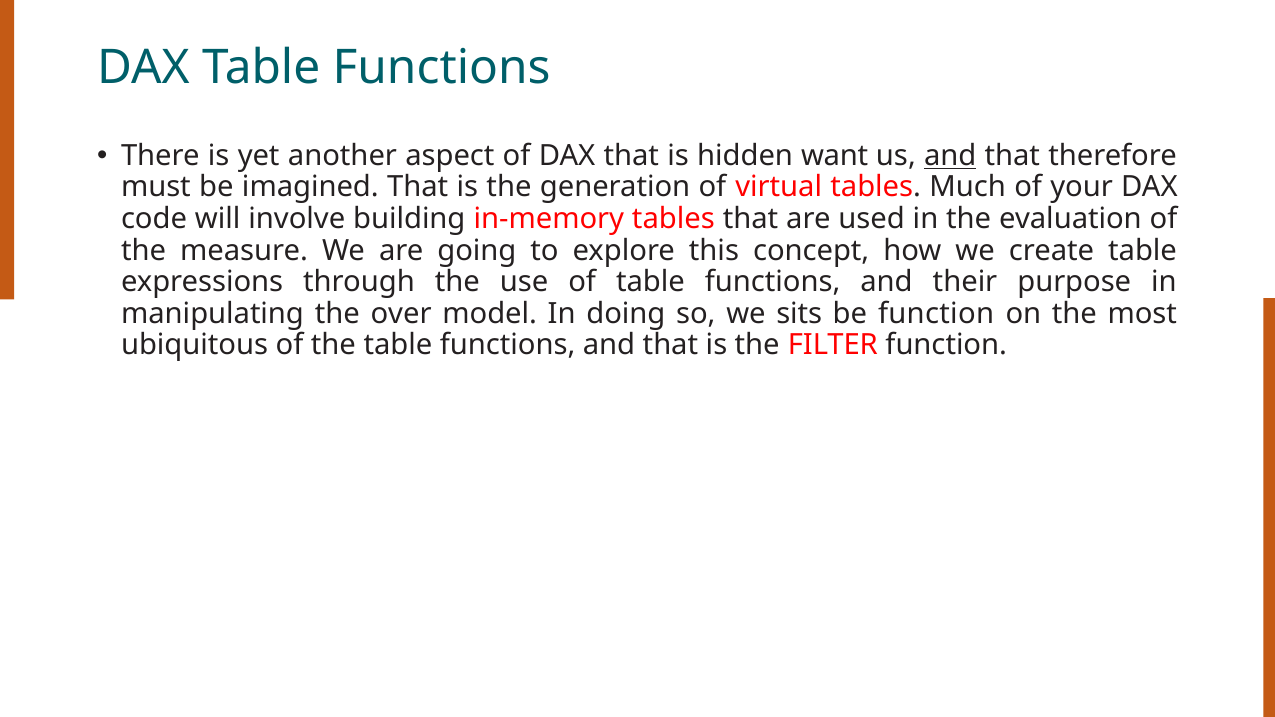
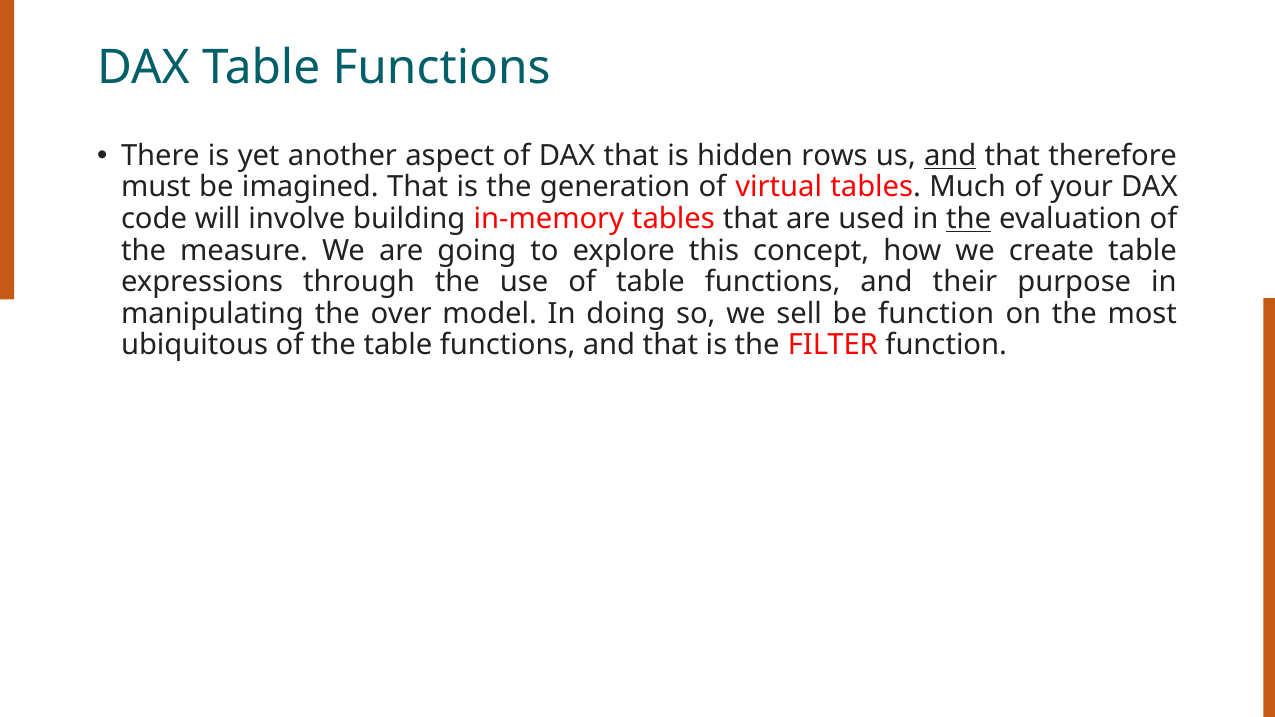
want: want -> rows
the at (969, 219) underline: none -> present
sits: sits -> sell
